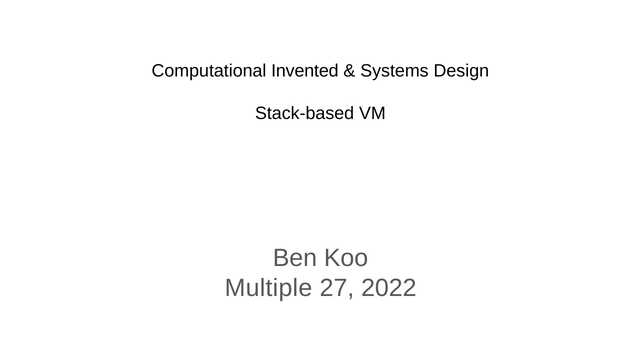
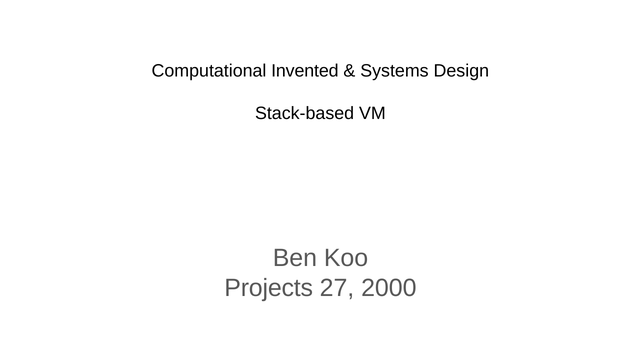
Multiple: Multiple -> Projects
2022: 2022 -> 2000
